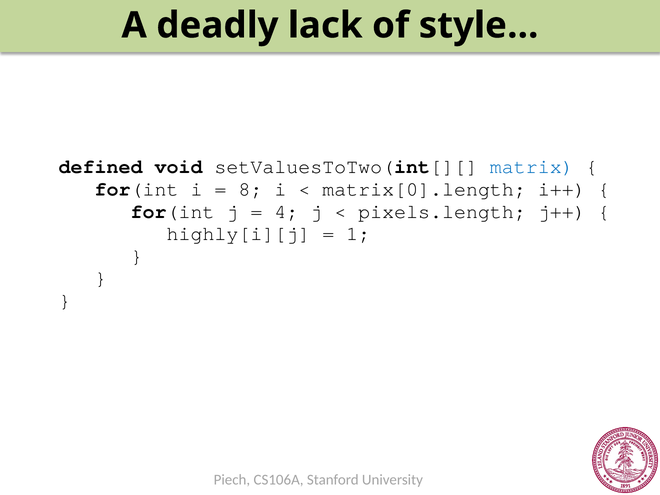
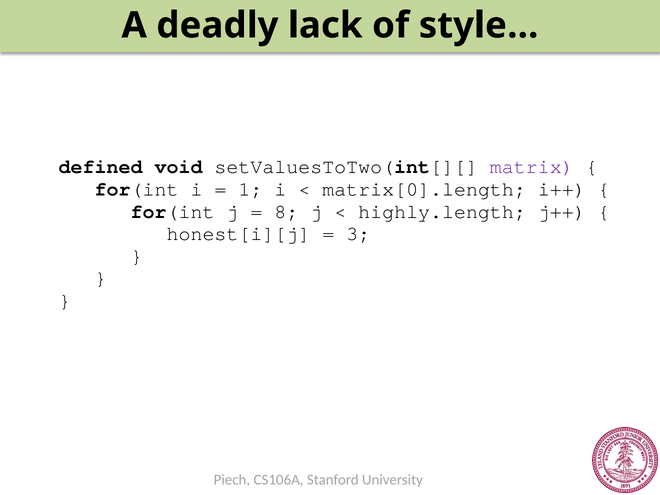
matrix colour: blue -> purple
8: 8 -> 1
4: 4 -> 8
pixels.length: pixels.length -> highly.length
highly[i][j: highly[i][j -> honest[i][j
1: 1 -> 3
